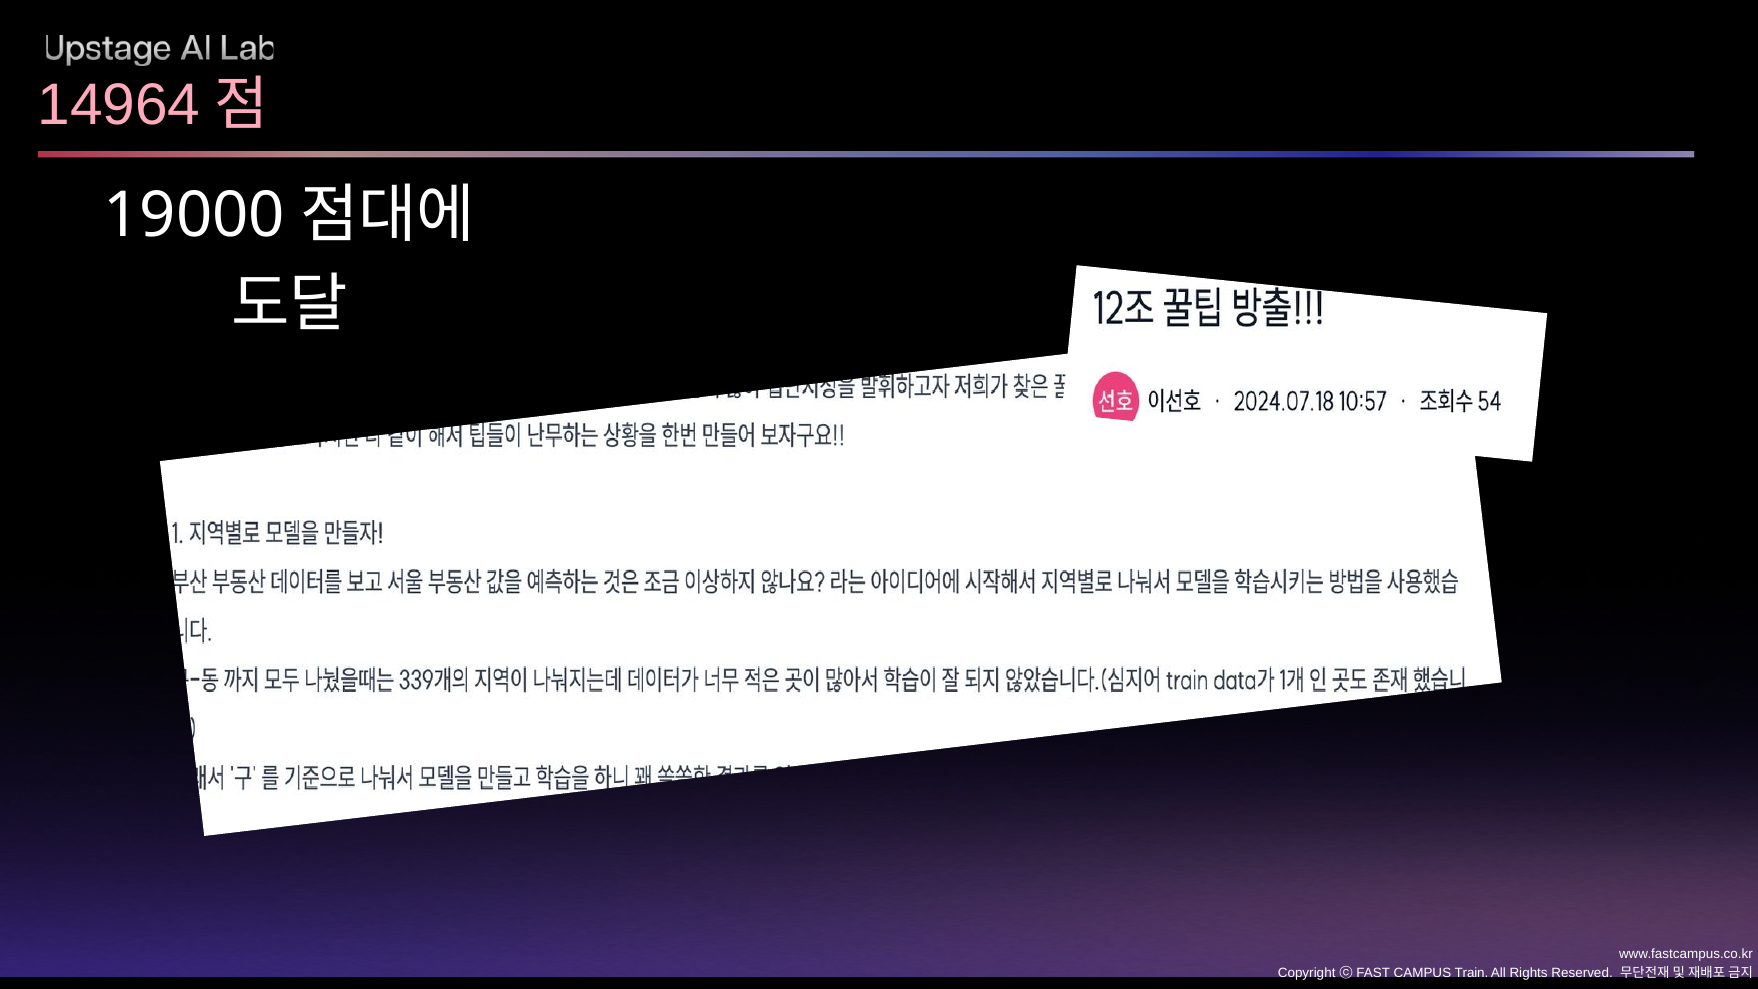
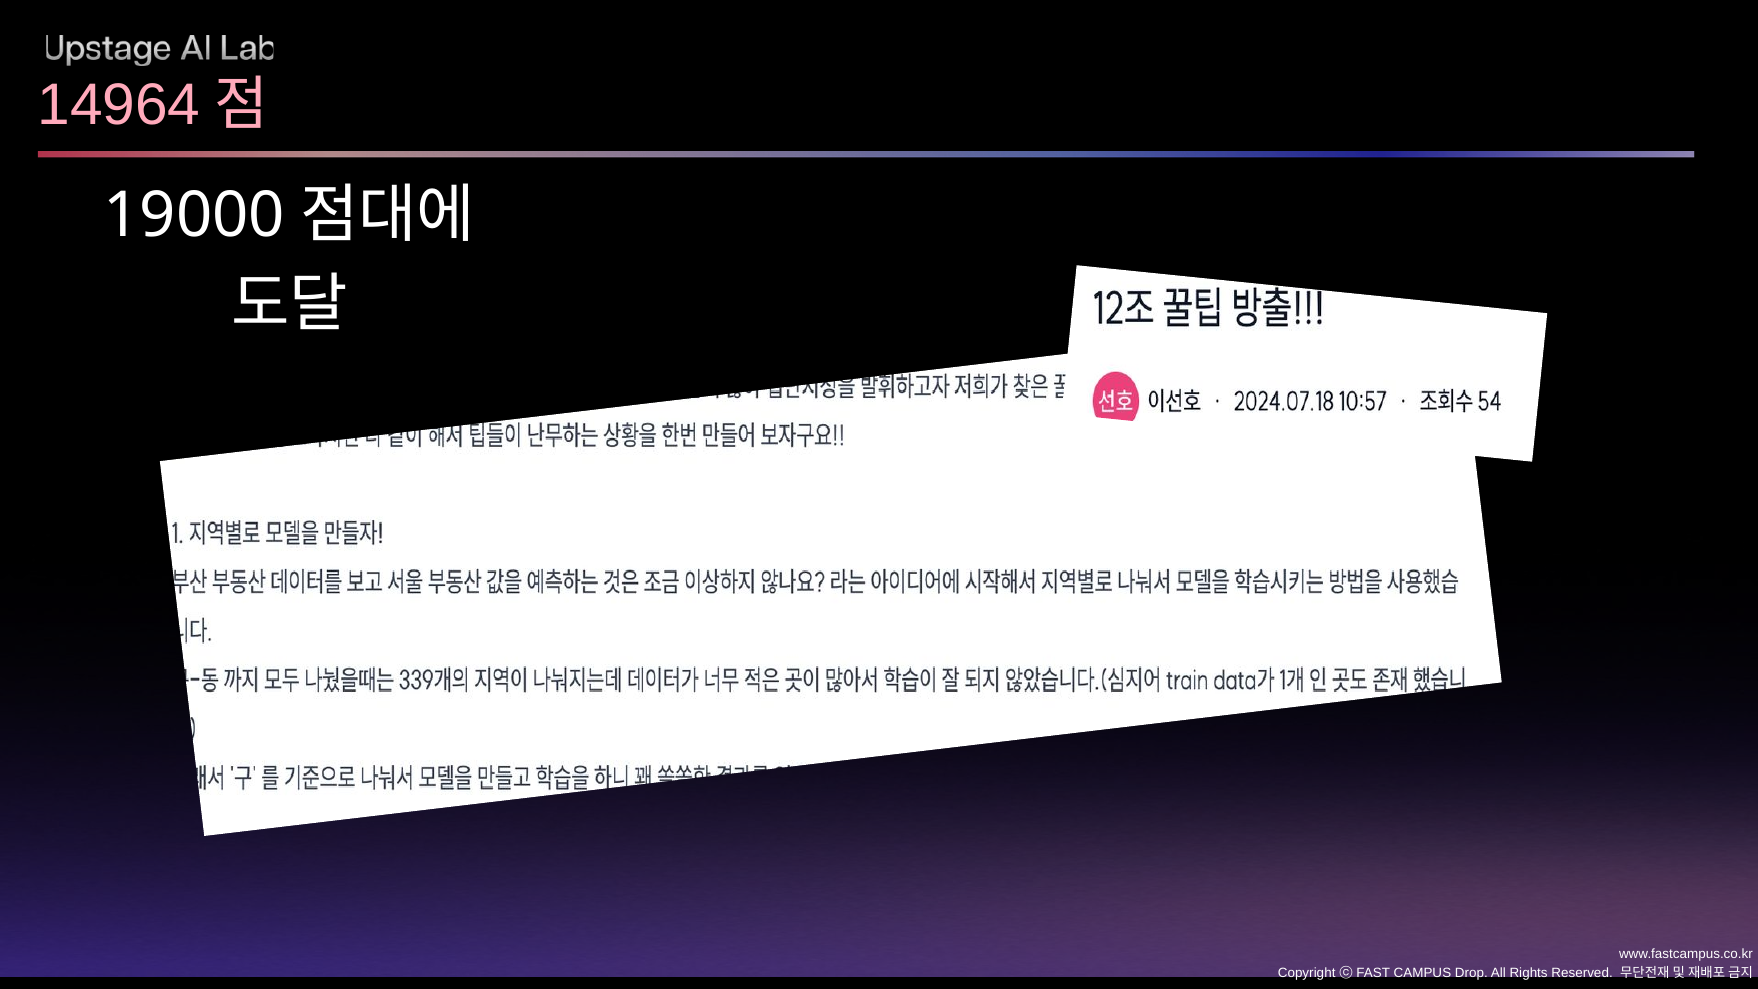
Train: Train -> Drop
